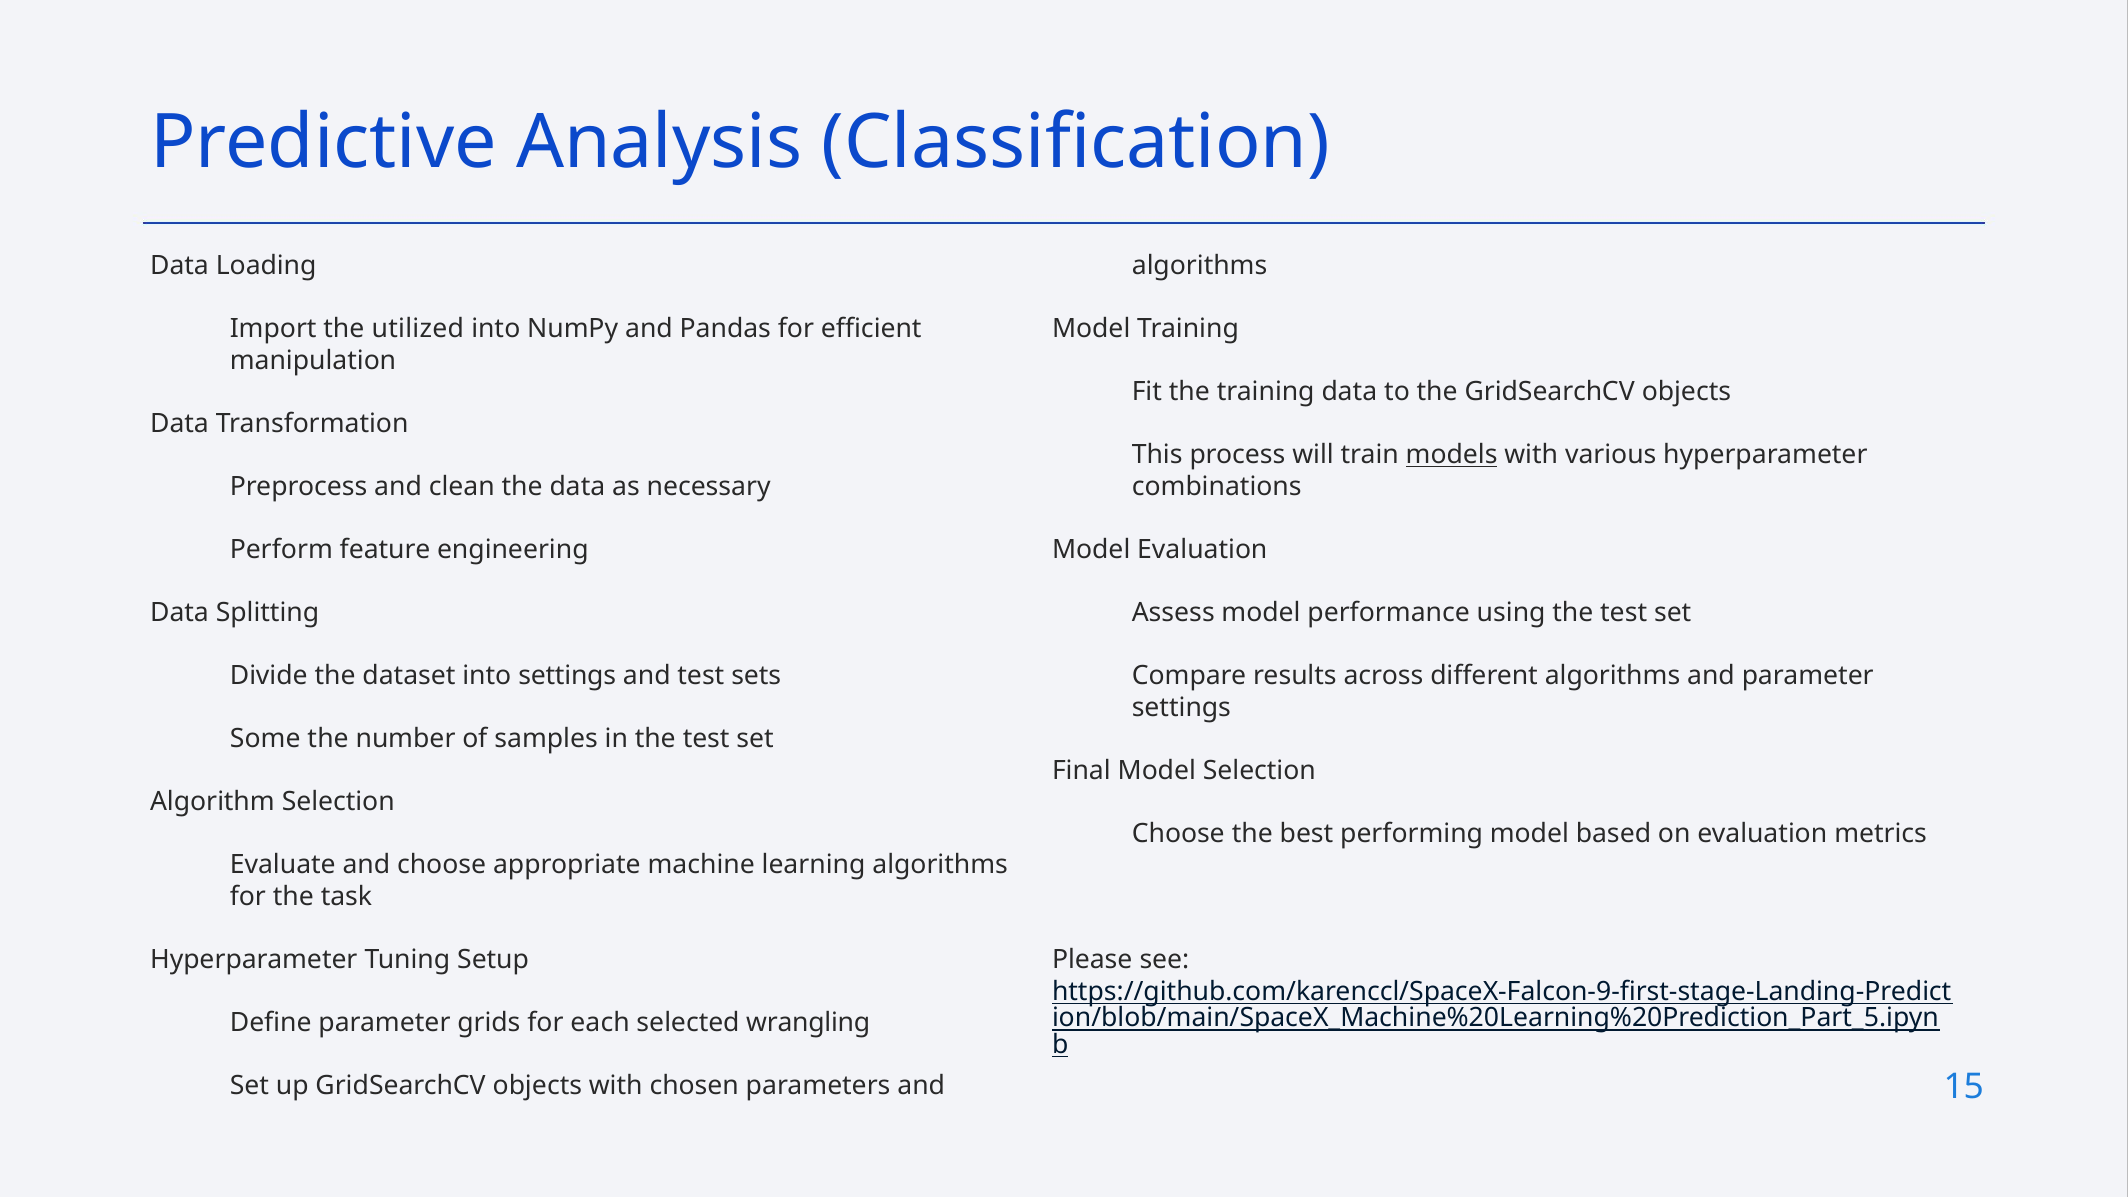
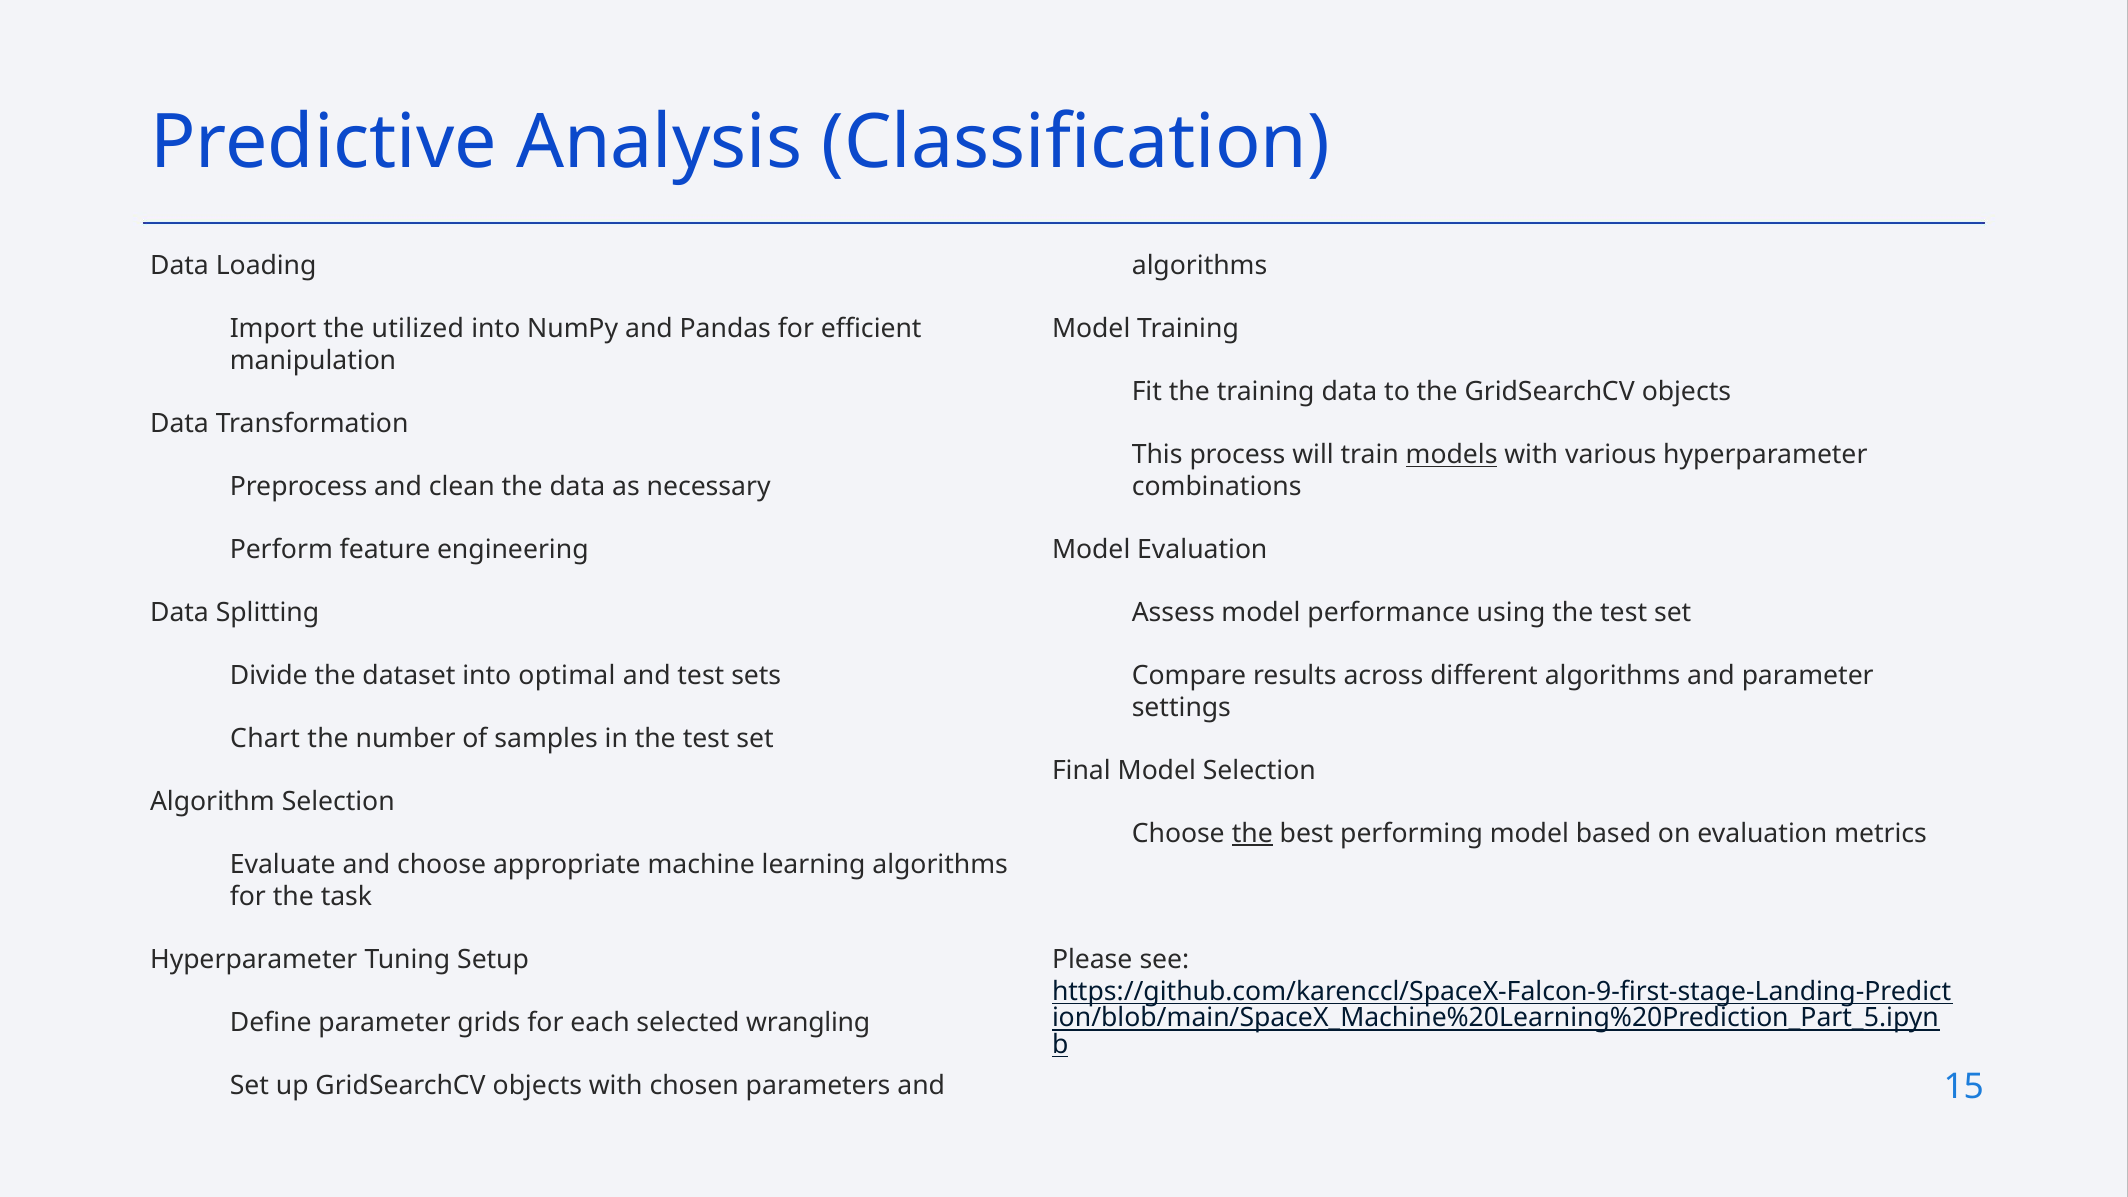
into settings: settings -> optimal
Some: Some -> Chart
the at (1252, 834) underline: none -> present
